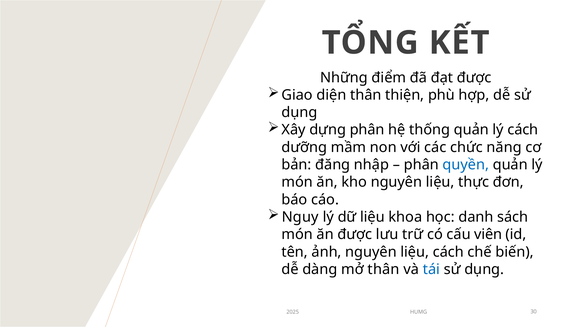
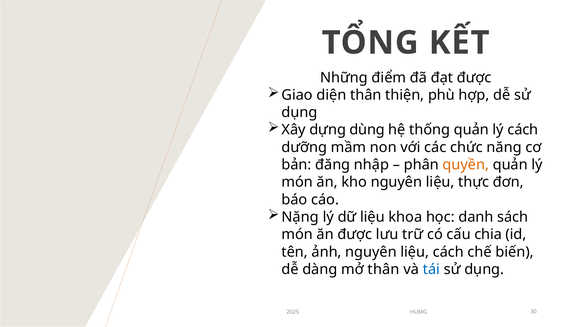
dựng phân: phân -> dùng
quyền colour: blue -> orange
Nguy: Nguy -> Nặng
viên: viên -> chia
